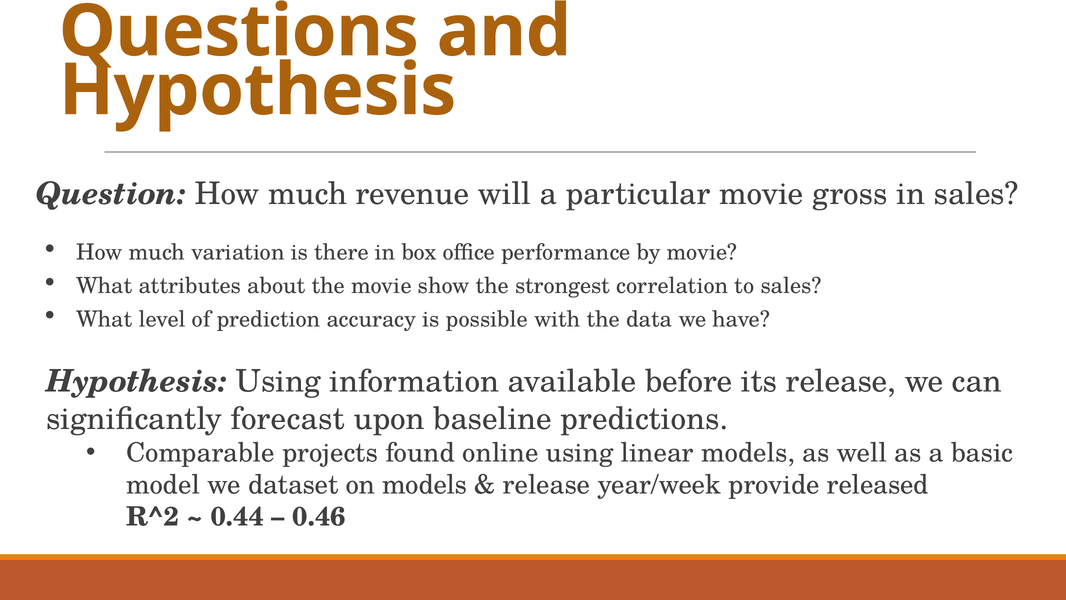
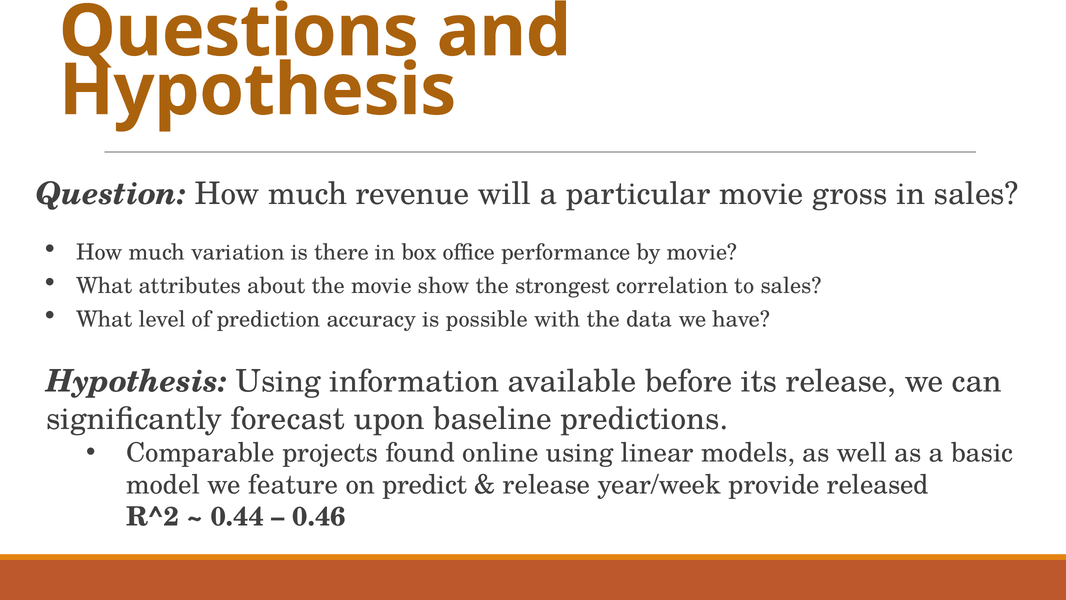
dataset: dataset -> feature
on models: models -> predict
